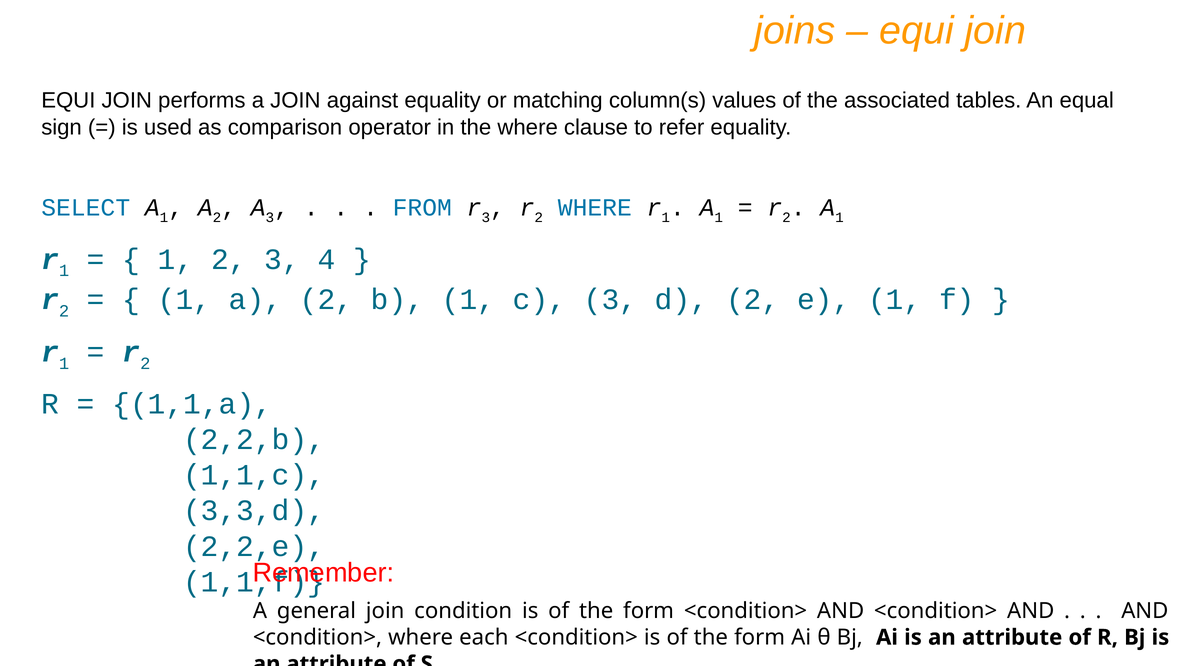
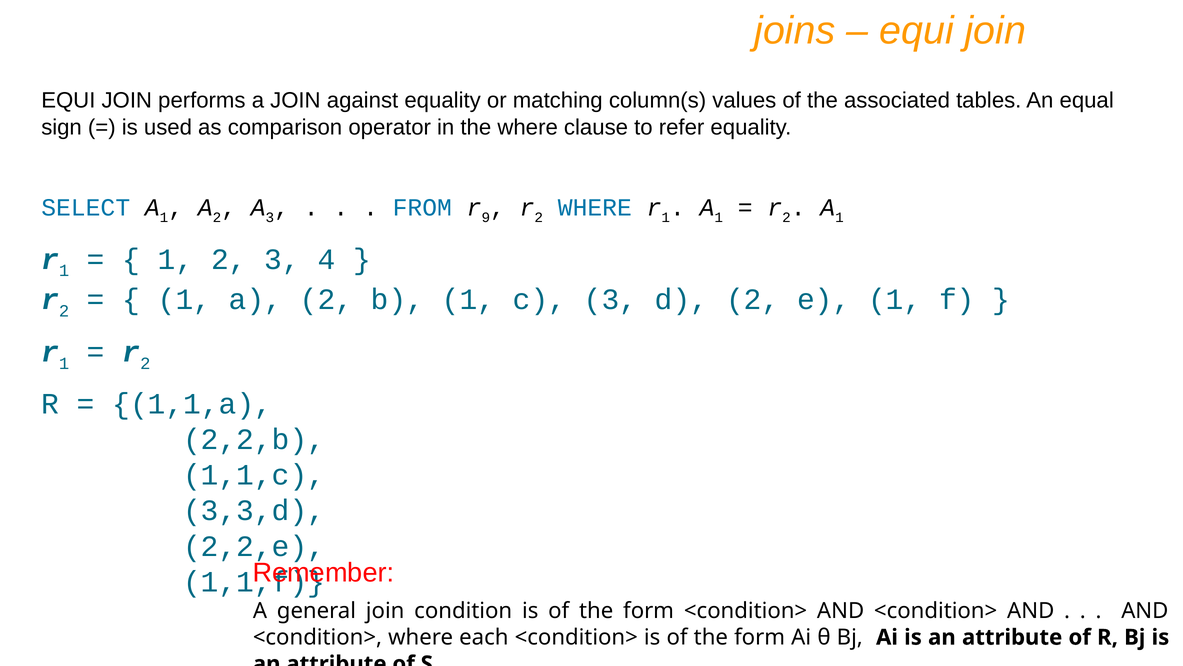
r 3: 3 -> 9
